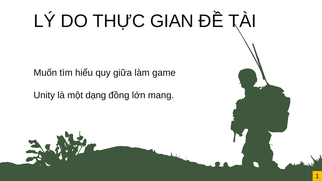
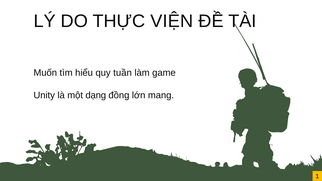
GIAN: GIAN -> VIỆN
giữa: giữa -> tuần
